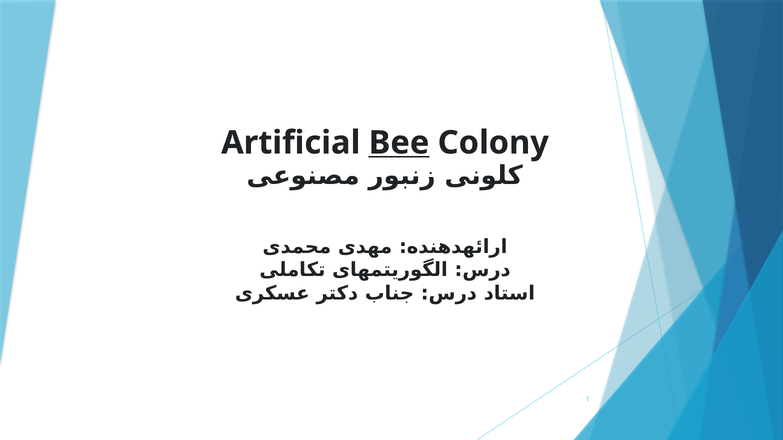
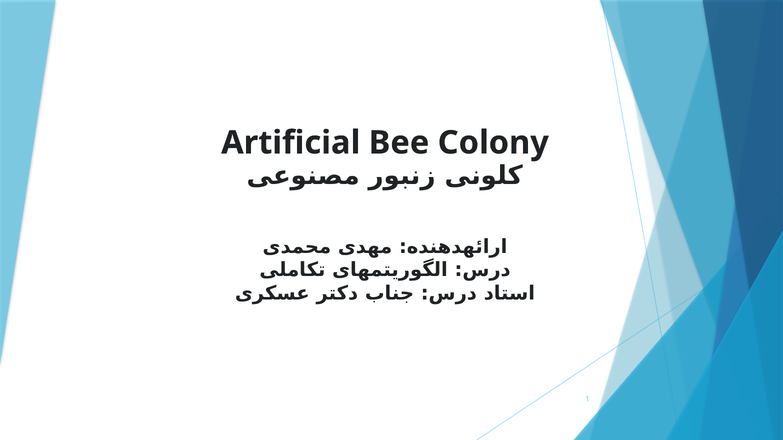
Bee underline: present -> none
